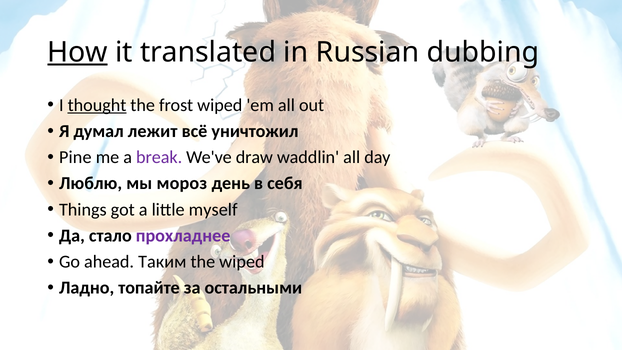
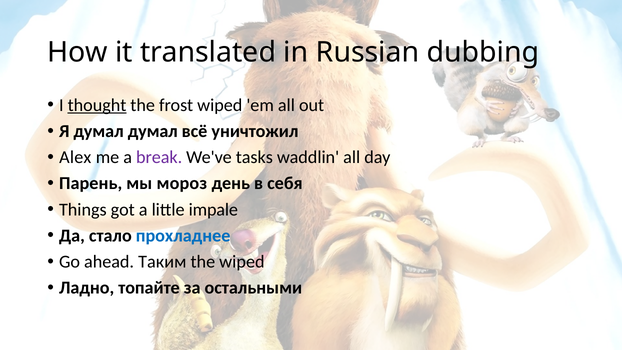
How underline: present -> none
думал лежит: лежит -> думал
Pine: Pine -> Alex
draw: draw -> tasks
Люблю: Люблю -> Парень
myself: myself -> impale
прохладнее colour: purple -> blue
